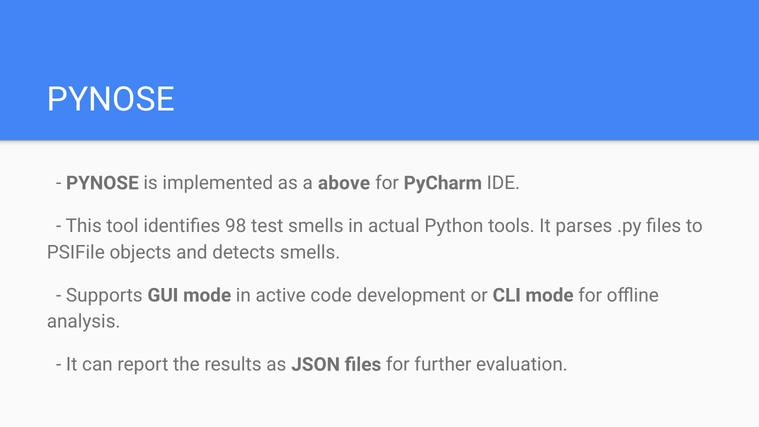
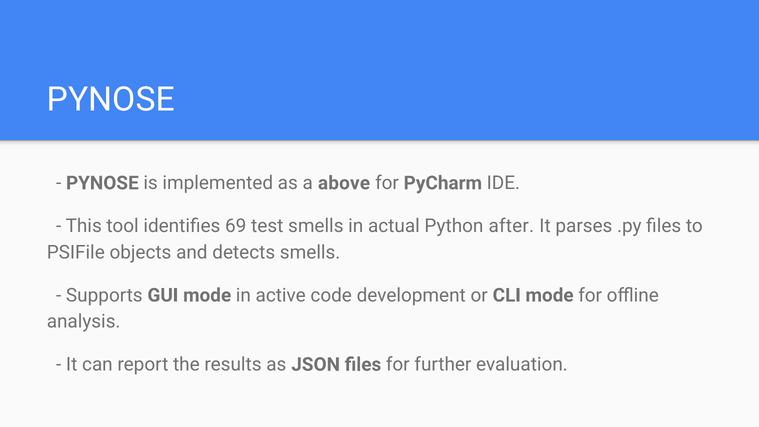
98: 98 -> 69
tools: tools -> after
